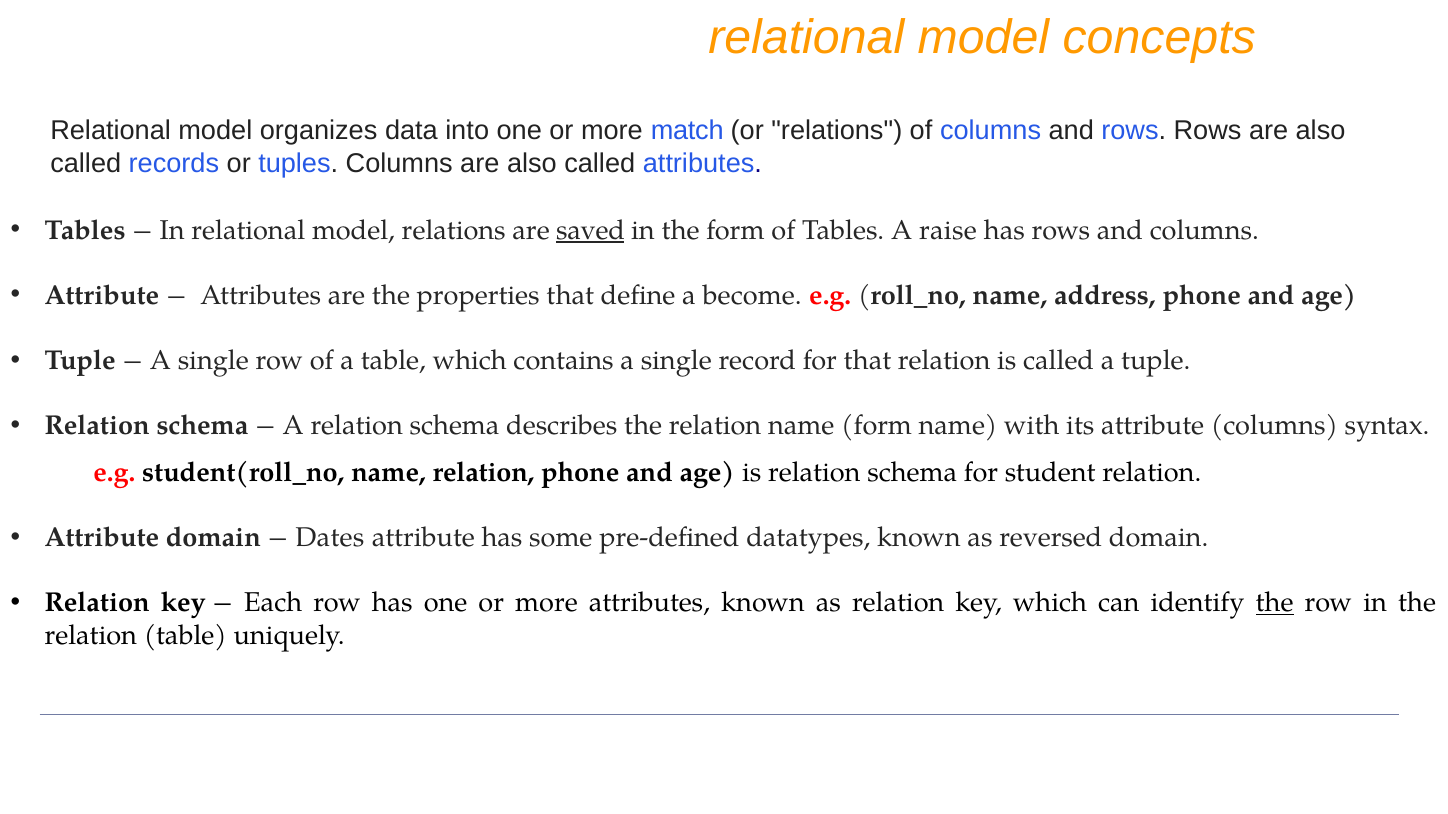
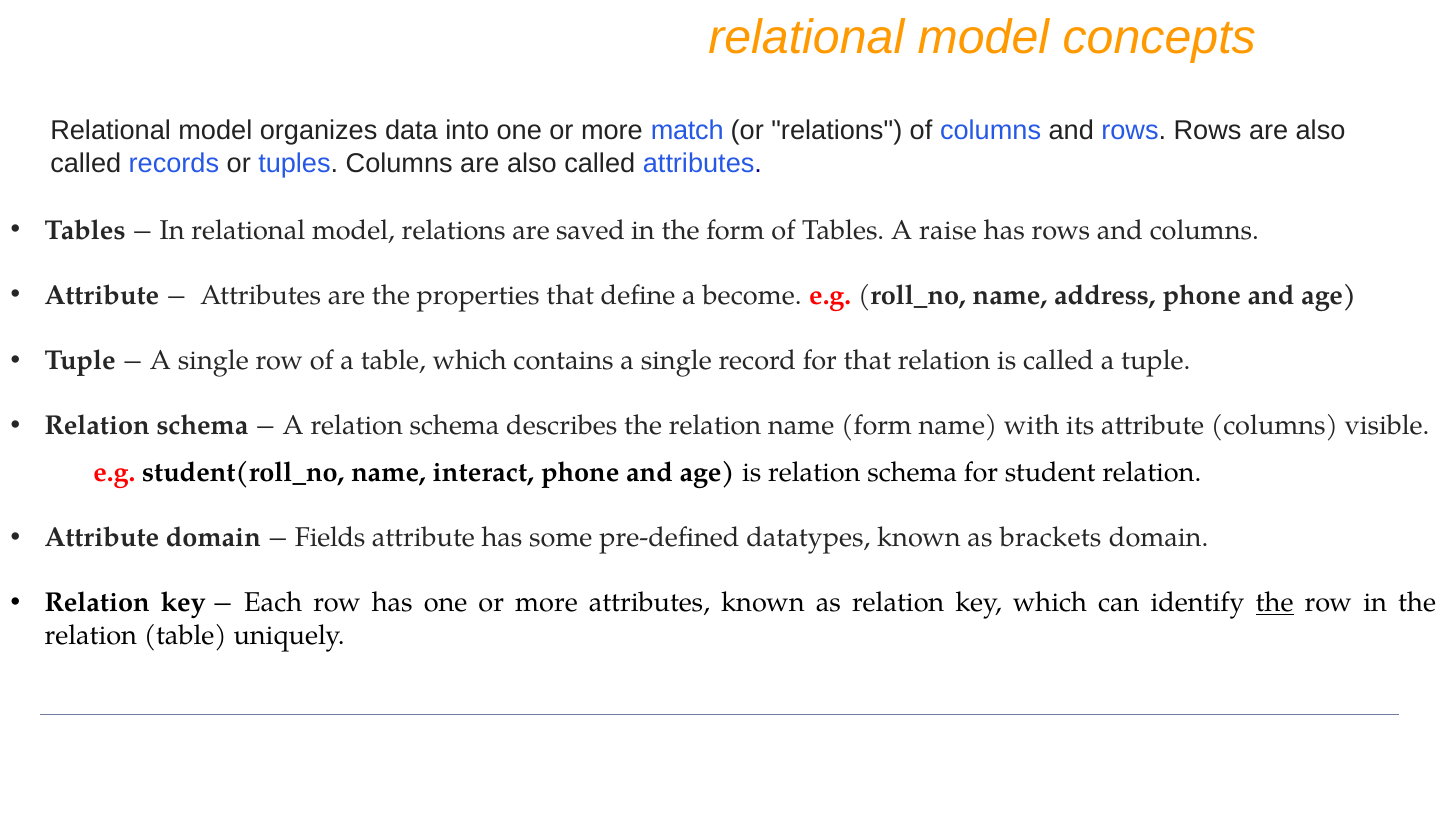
saved underline: present -> none
syntax: syntax -> visible
name relation: relation -> interact
Dates: Dates -> Fields
reversed: reversed -> brackets
